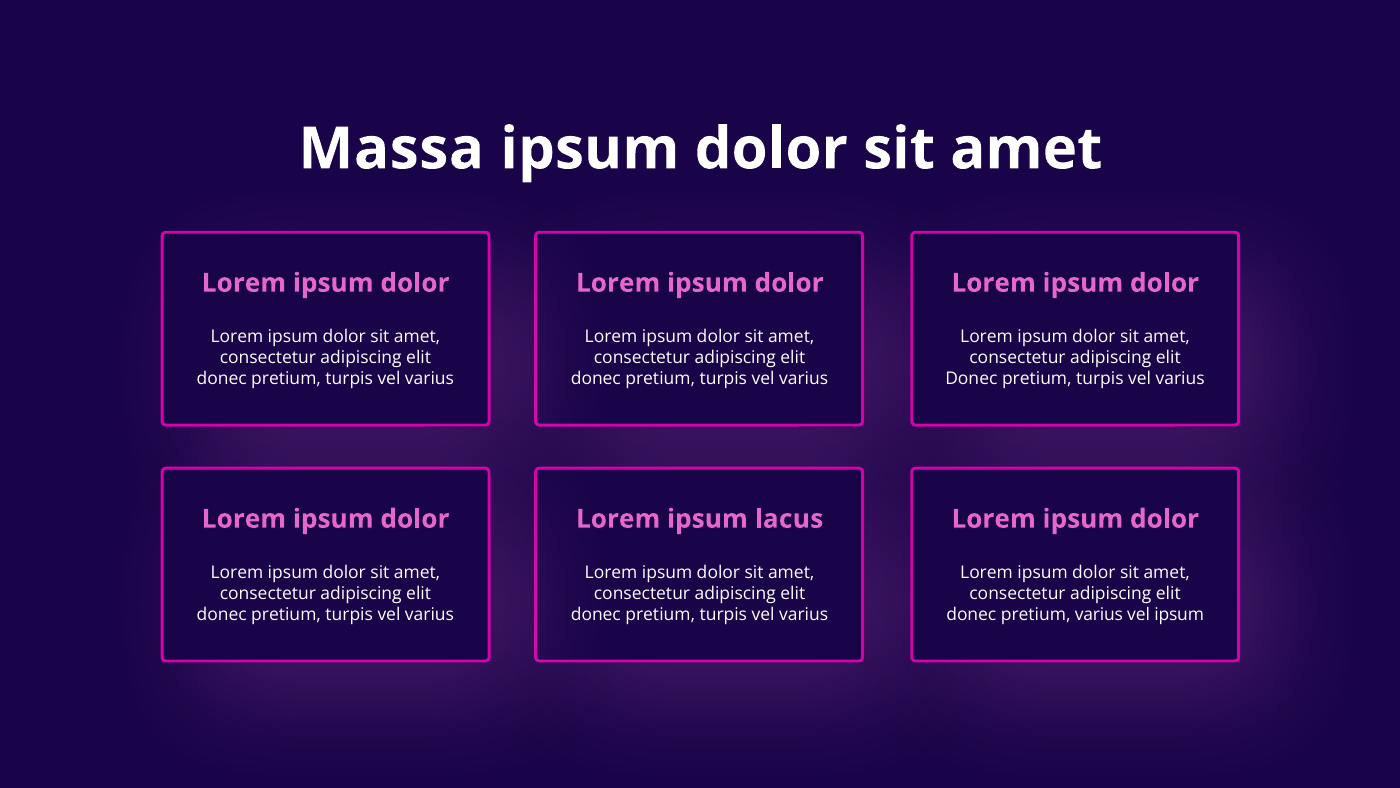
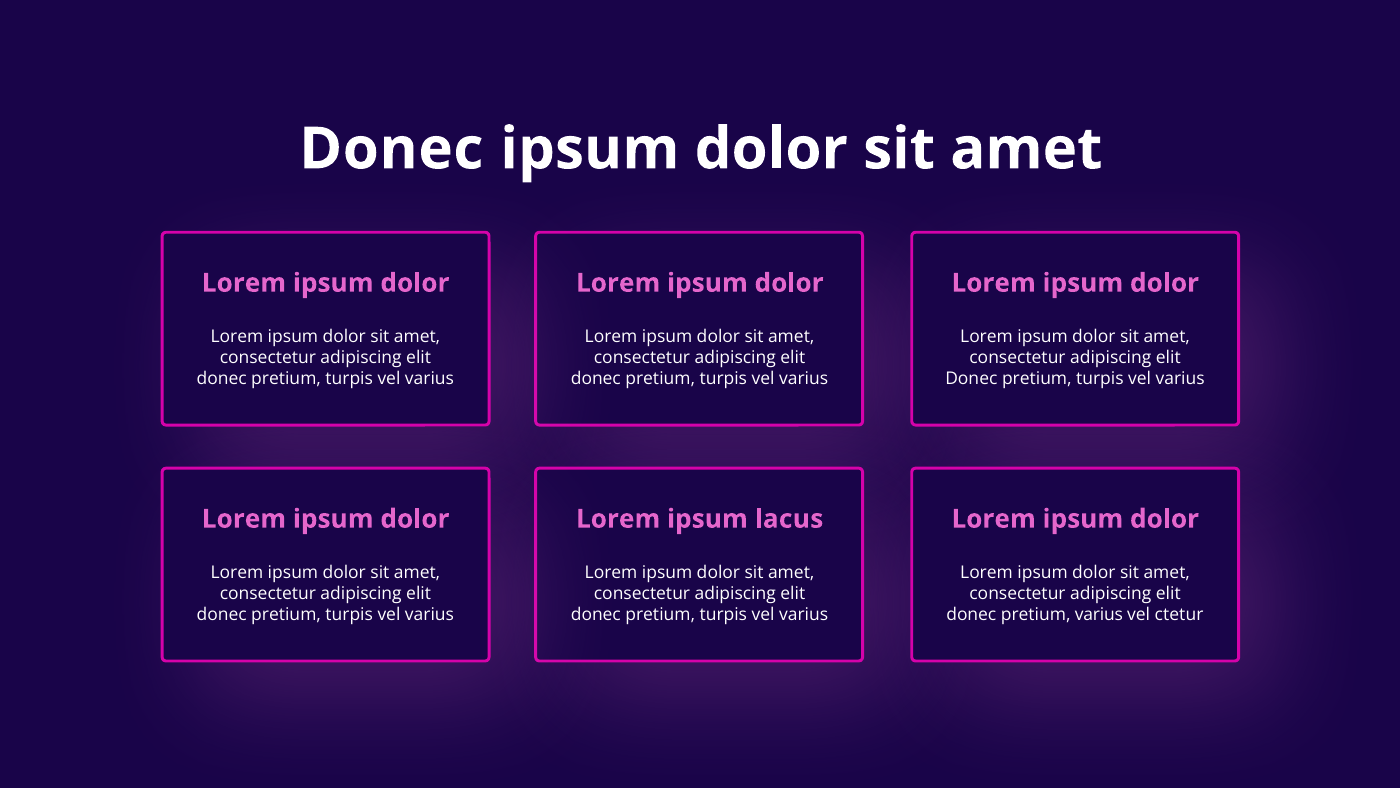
Massa at (391, 149): Massa -> Donec
vel ipsum: ipsum -> ctetur
